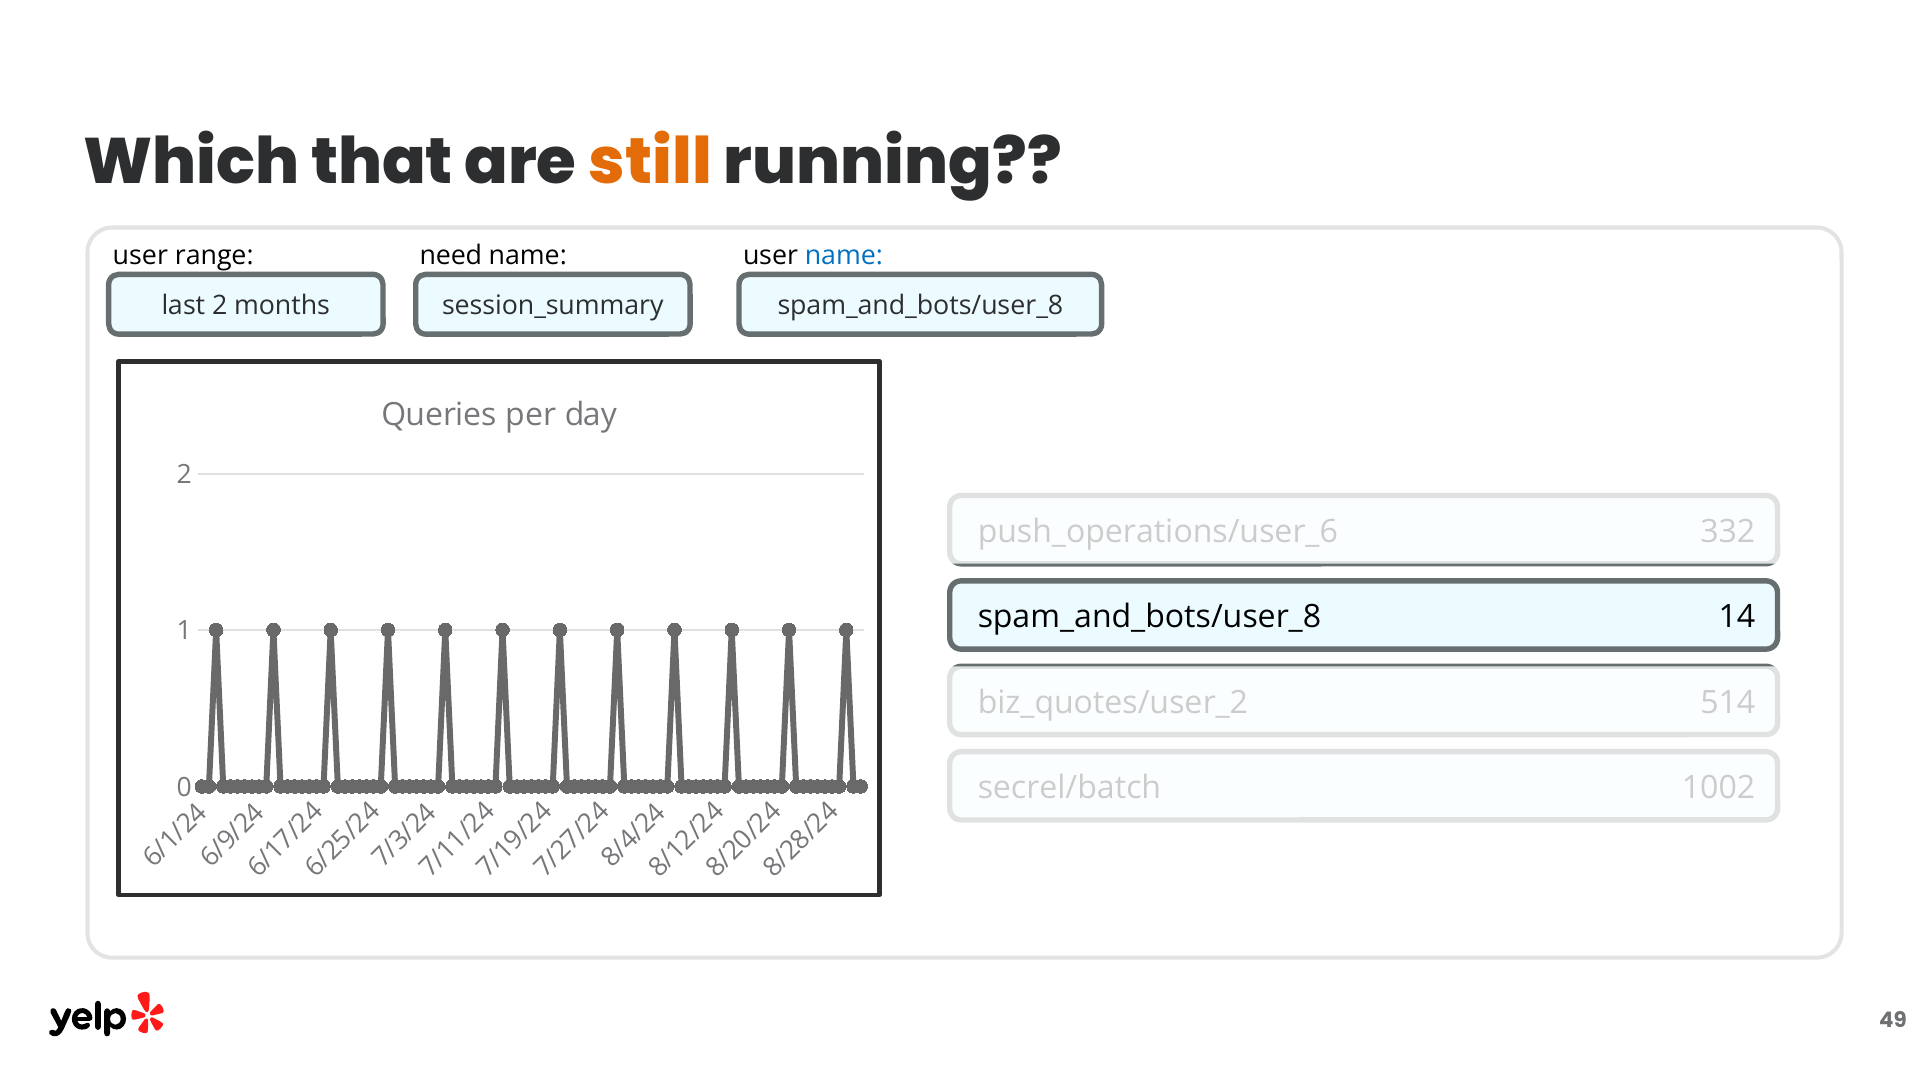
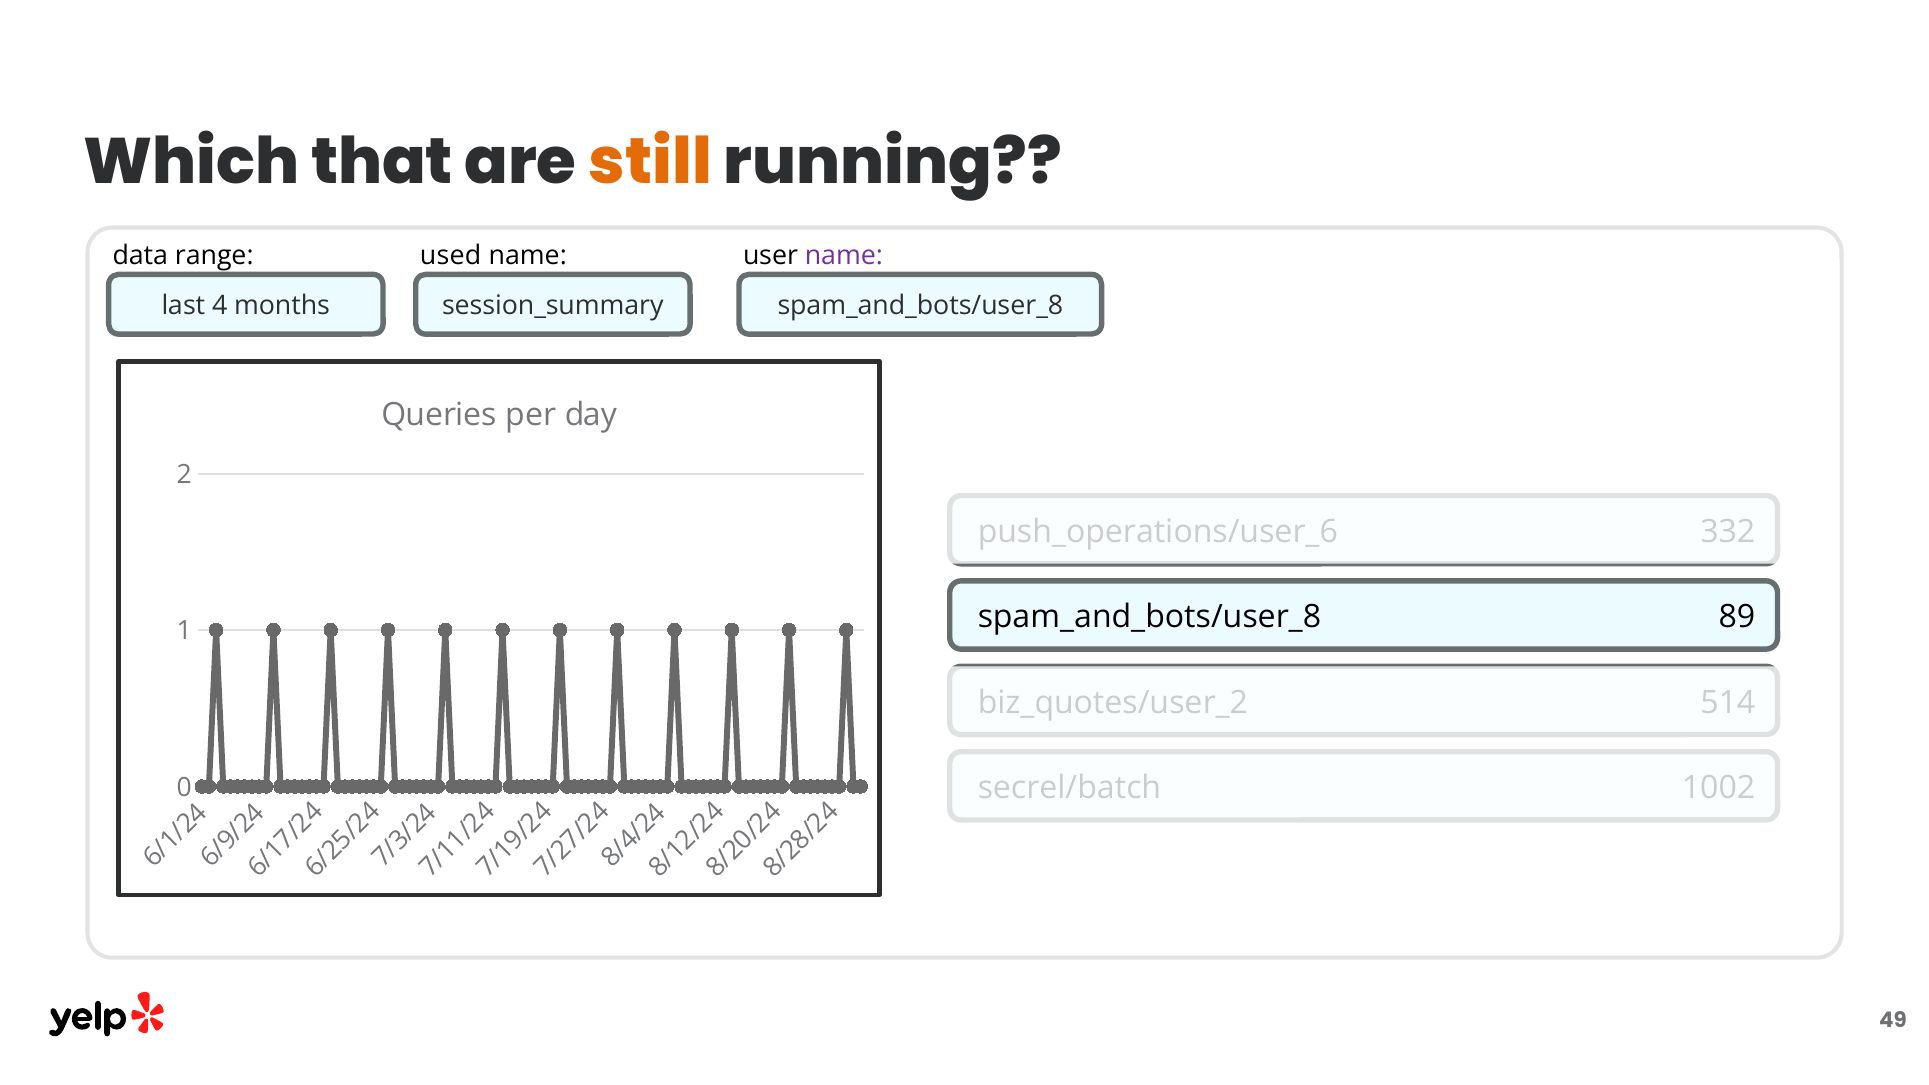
user at (140, 256): user -> data
need: need -> used
name at (844, 256) colour: blue -> purple
last 2: 2 -> 4
14: 14 -> 89
